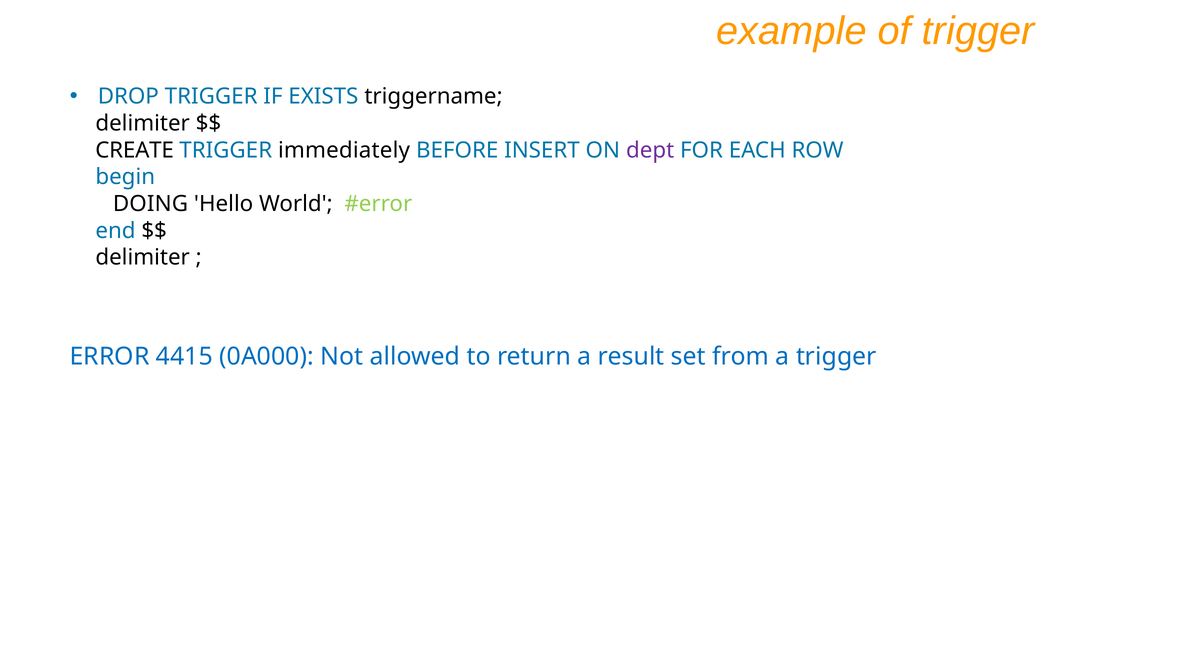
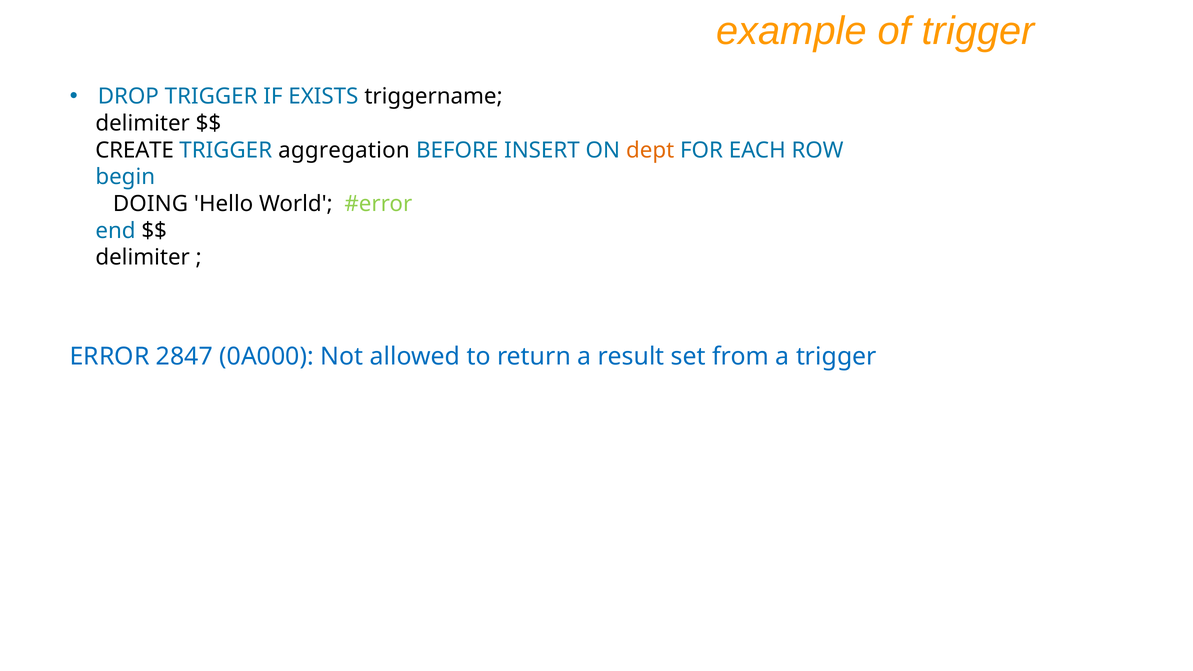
immediately: immediately -> aggregation
dept colour: purple -> orange
4415: 4415 -> 2847
